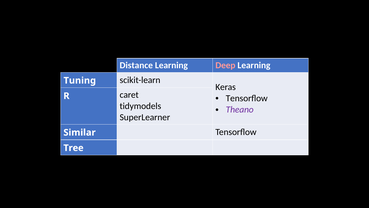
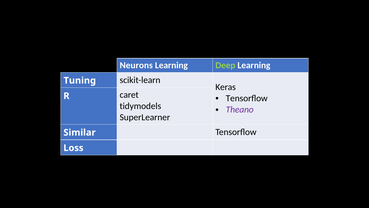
Distance: Distance -> Neurons
Deep colour: pink -> light green
Tree: Tree -> Loss
